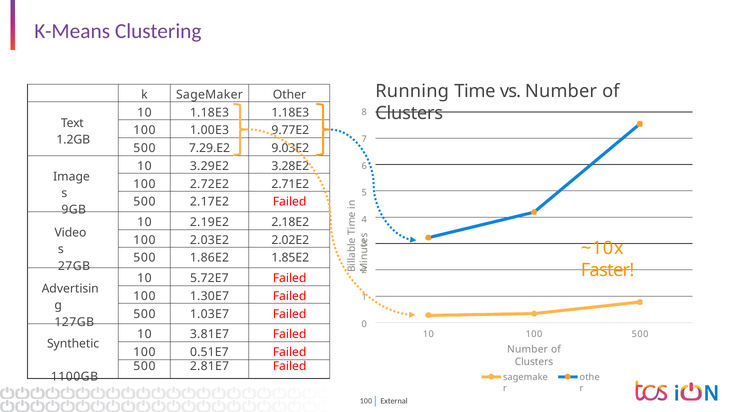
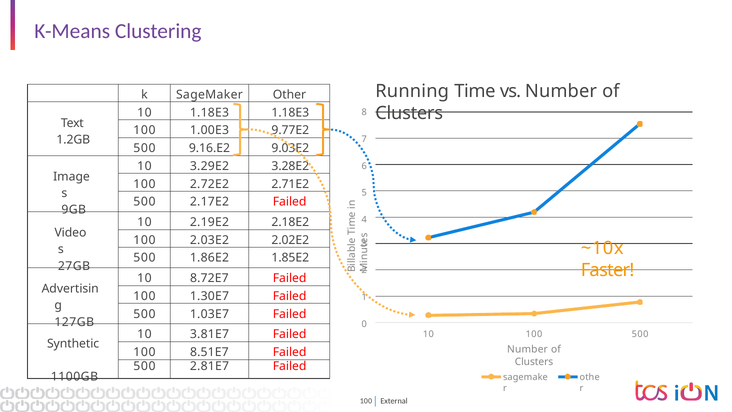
7.29.E2: 7.29.E2 -> 9.16.E2
5.72E7: 5.72E7 -> 8.72E7
0.51E7: 0.51E7 -> 8.51E7
